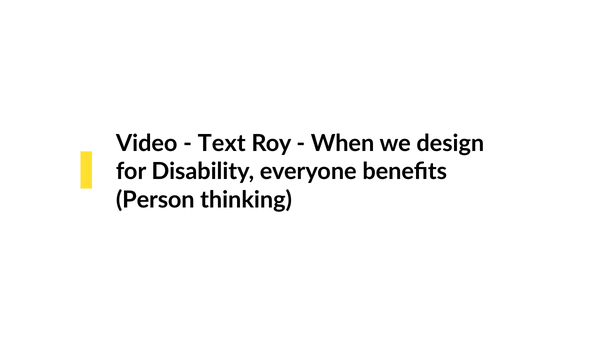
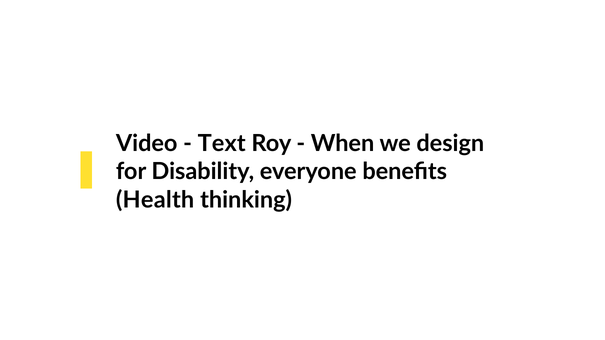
Person: Person -> Health
